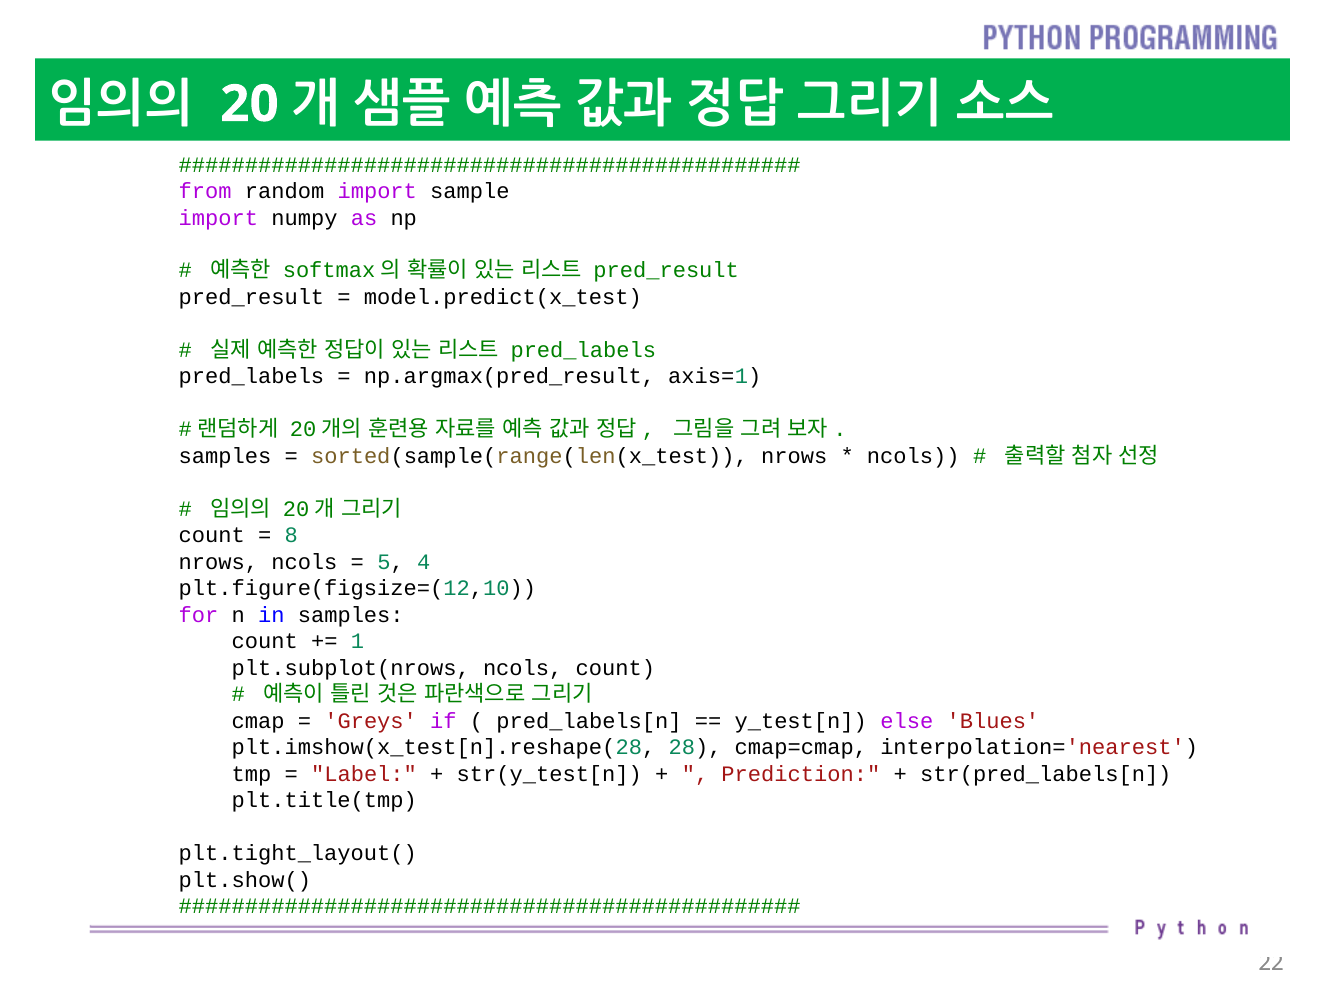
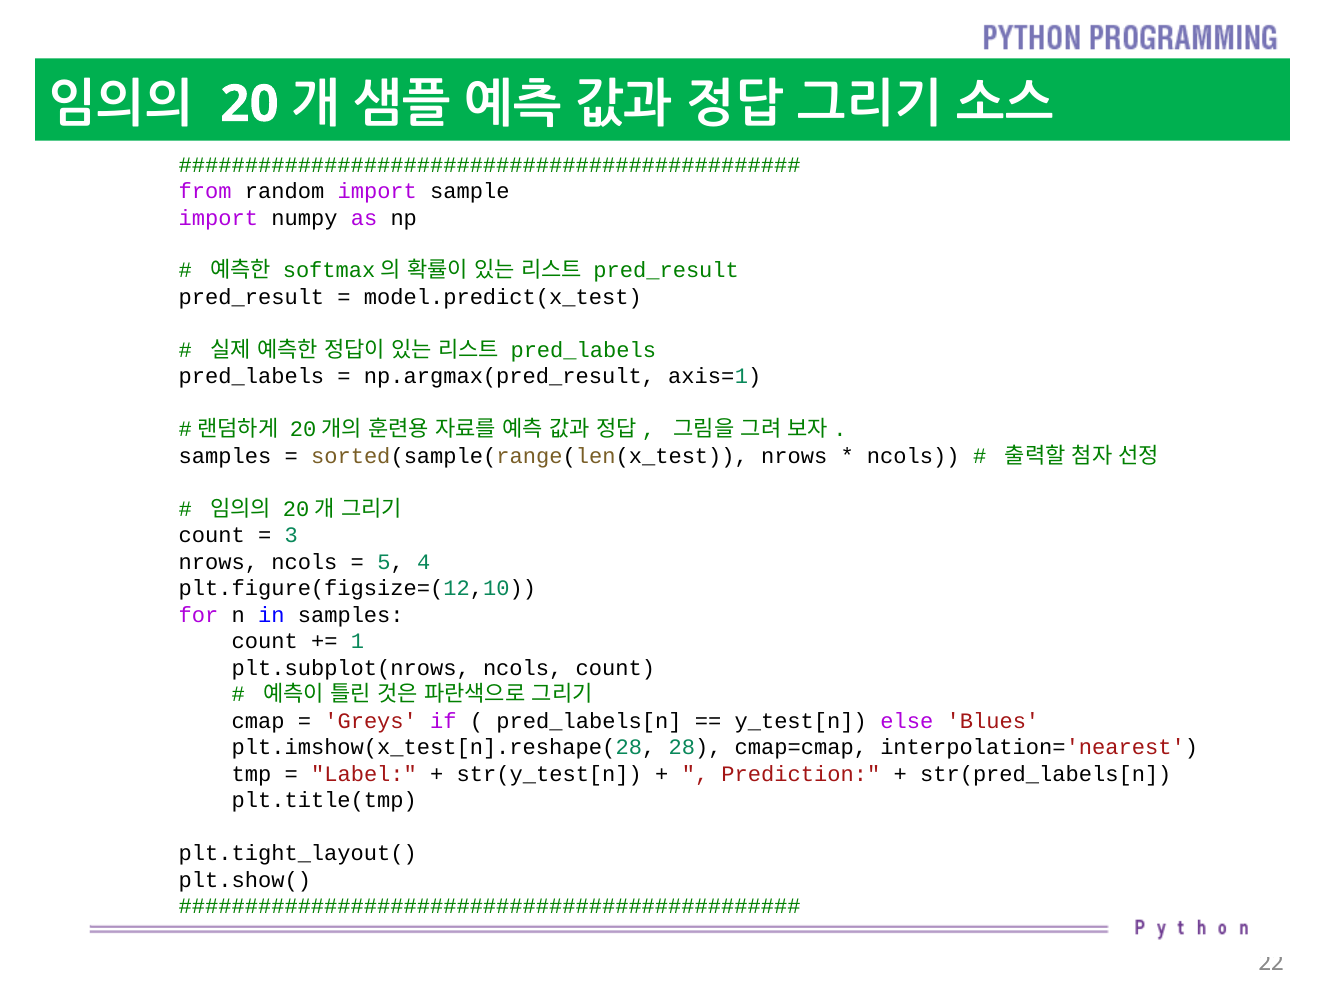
8: 8 -> 3
